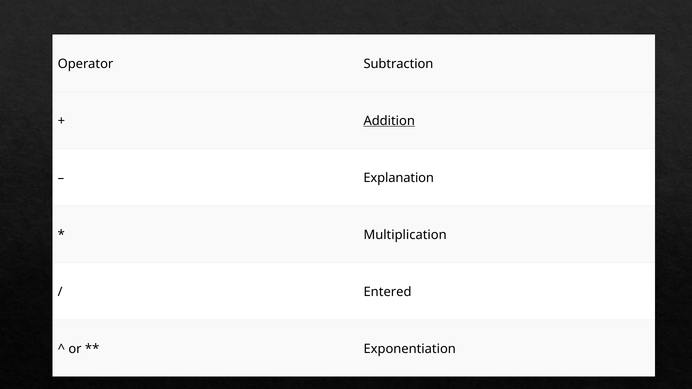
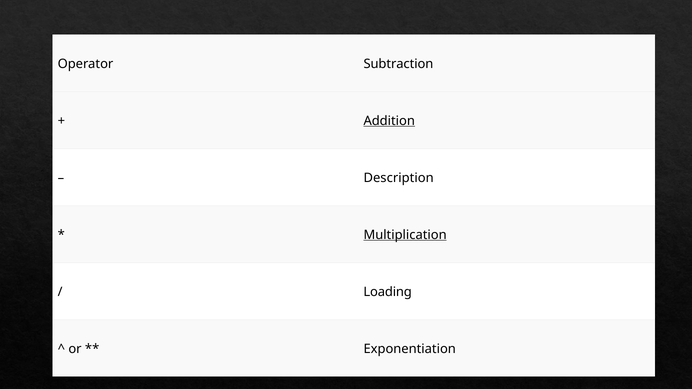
Explanation: Explanation -> Description
Multiplication underline: none -> present
Entered: Entered -> Loading
